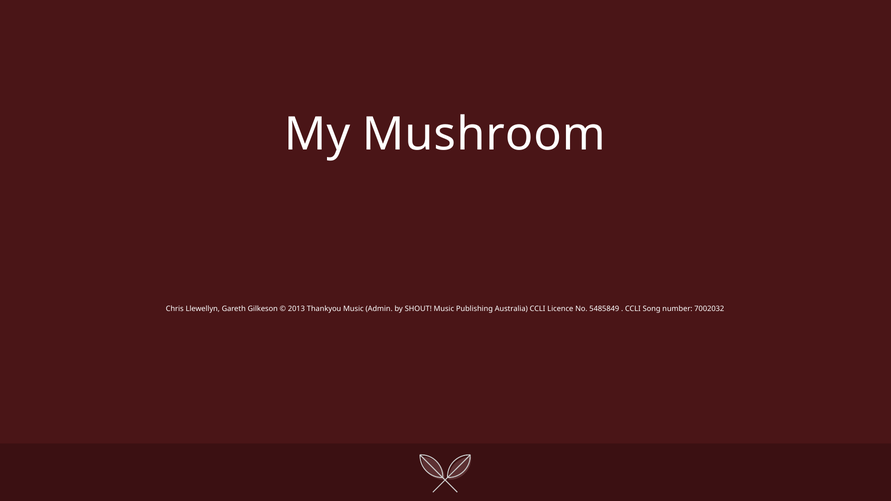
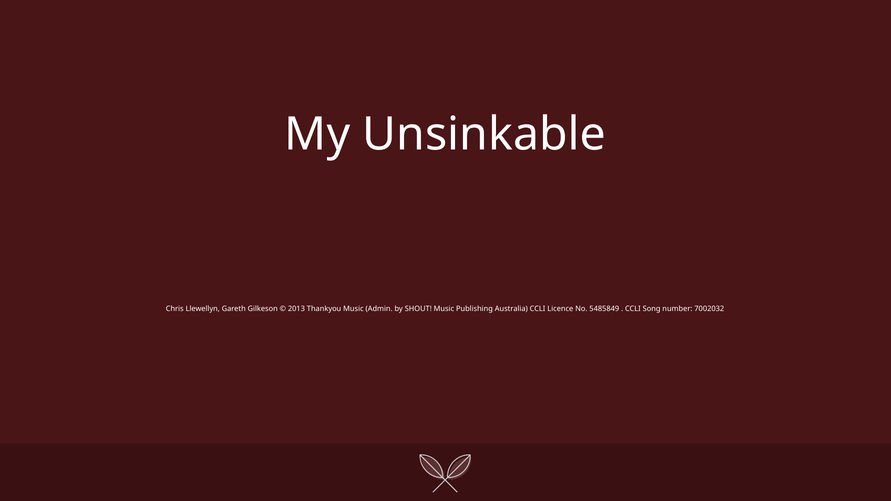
Mushroom: Mushroom -> Unsinkable
